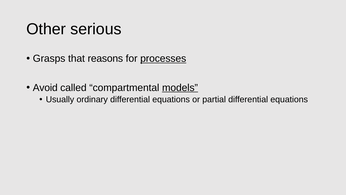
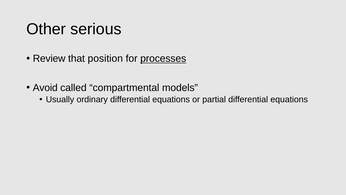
Grasps: Grasps -> Review
reasons: reasons -> position
models underline: present -> none
